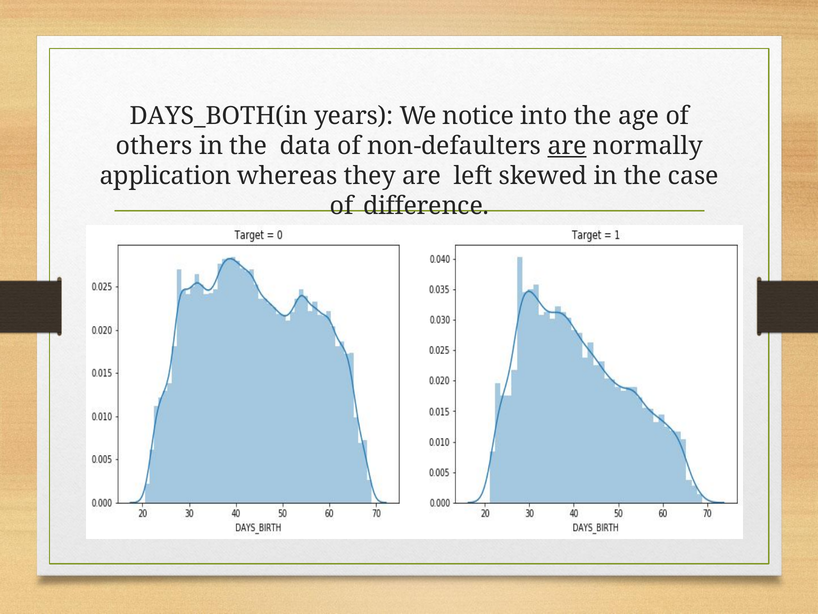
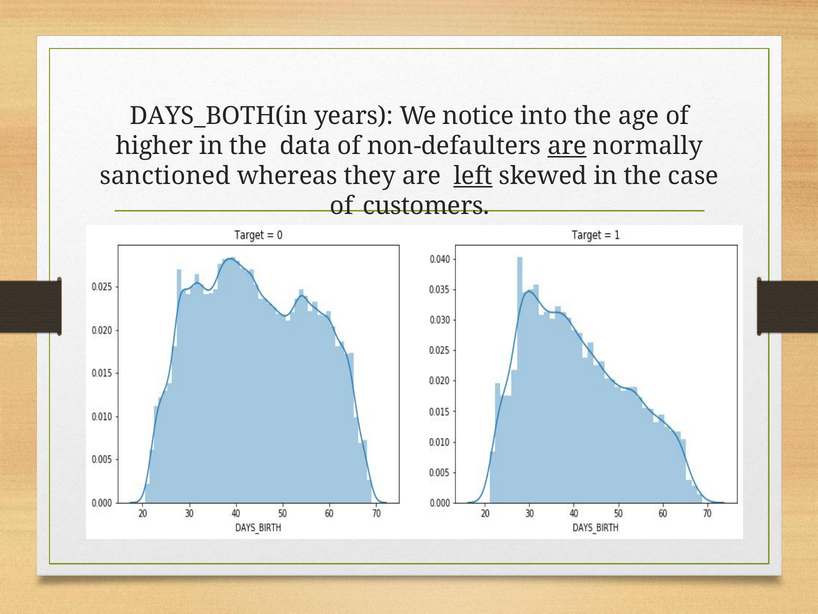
others: others -> higher
application: application -> sanctioned
left underline: none -> present
difference: difference -> customers
